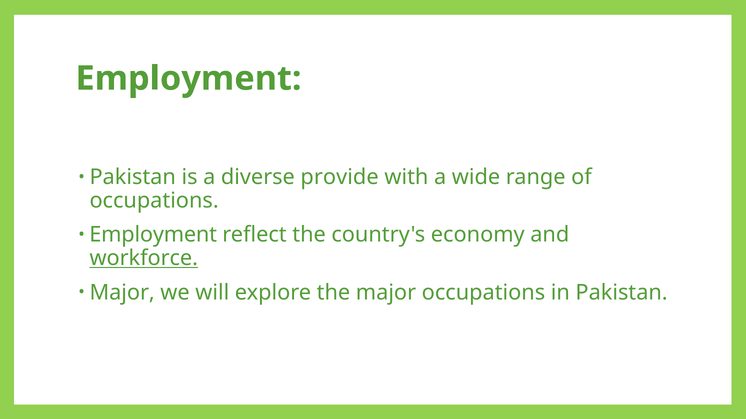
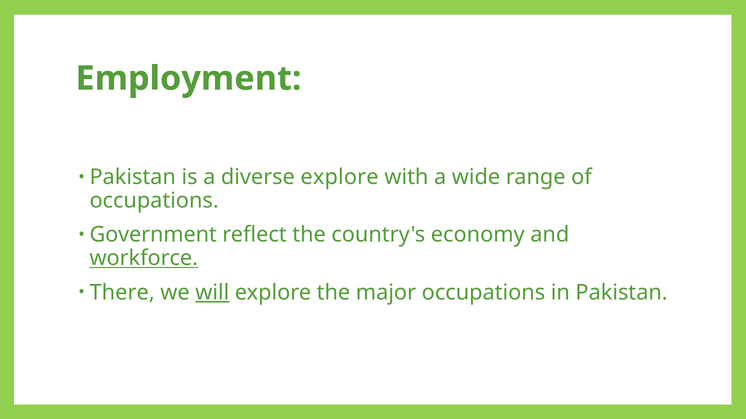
diverse provide: provide -> explore
Employment at (153, 235): Employment -> Government
Major at (122, 293): Major -> There
will underline: none -> present
